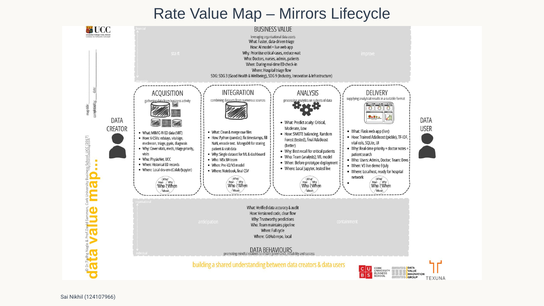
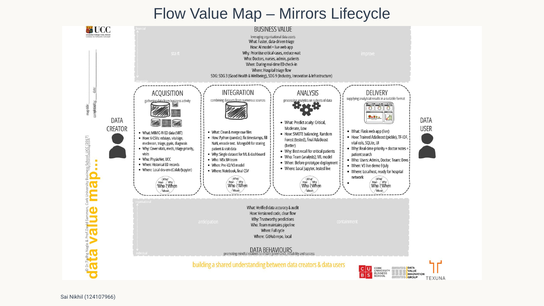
Rate: Rate -> Flow
